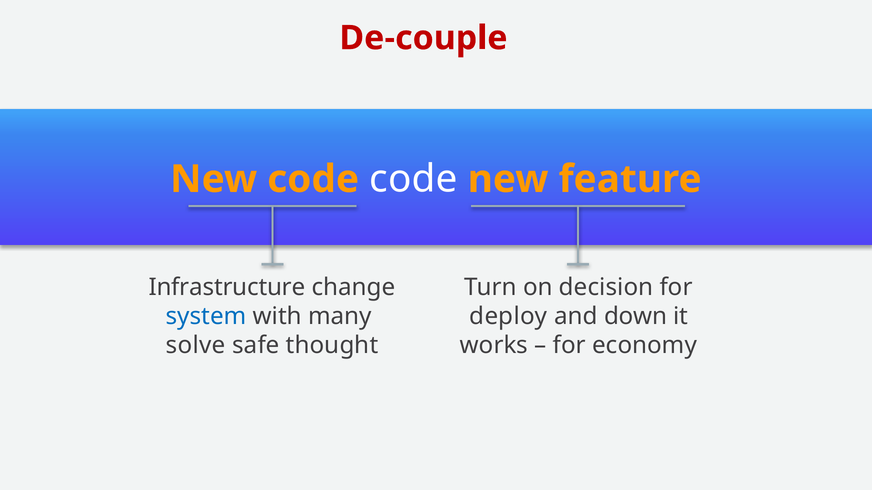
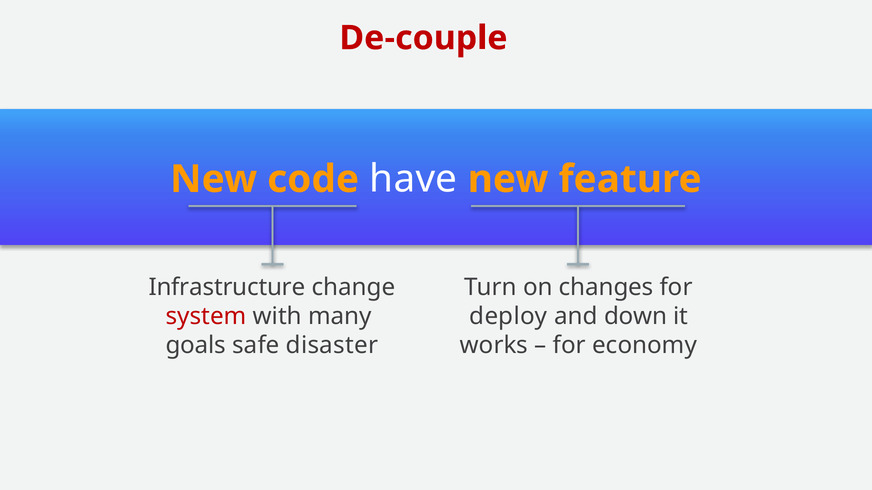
code at (413, 179): code -> have
decision: decision -> changes
system colour: blue -> red
solve: solve -> goals
thought: thought -> disaster
